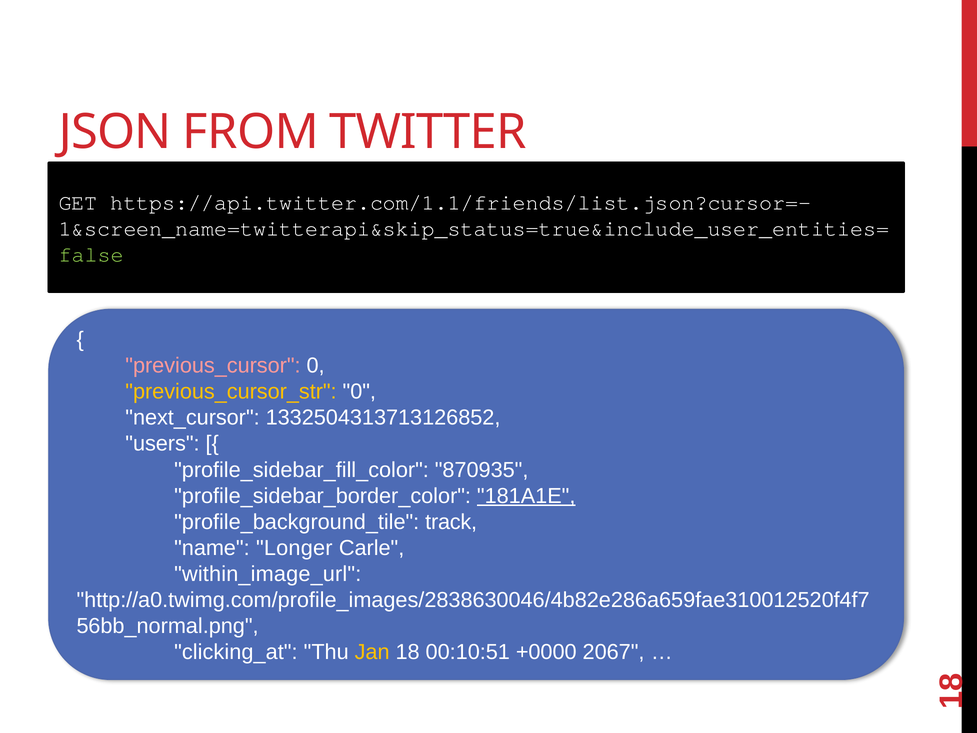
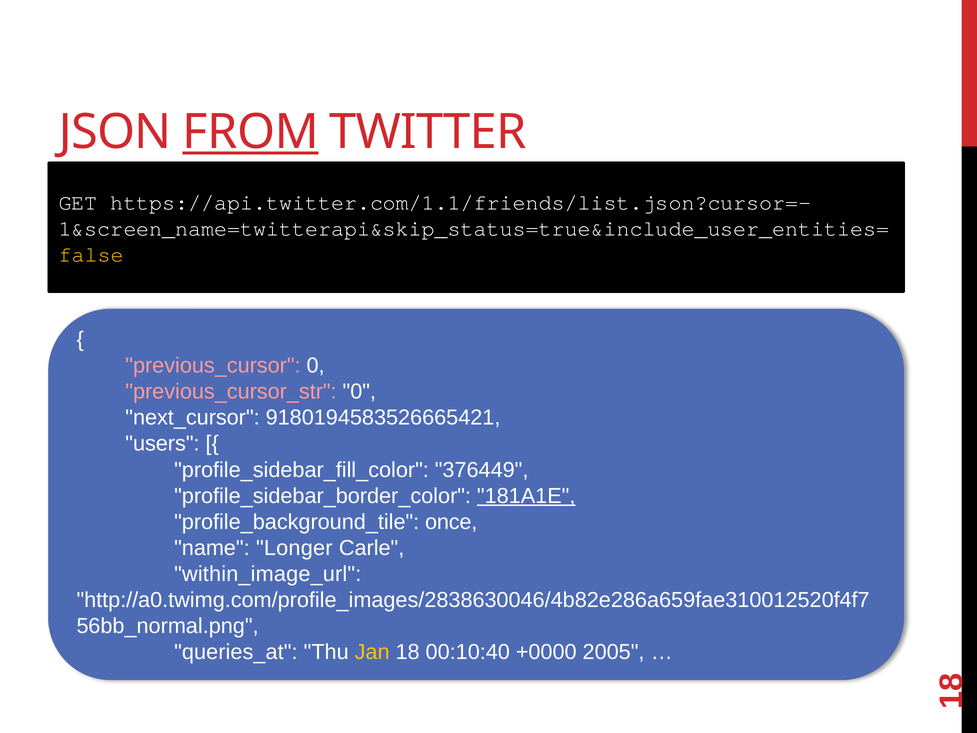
FROM underline: none -> present
false colour: light green -> yellow
previous_cursor_str colour: yellow -> pink
1332504313713126852: 1332504313713126852 -> 9180194583526665421
870935: 870935 -> 376449
track: track -> once
clicking_at: clicking_at -> queries_at
00:10:51: 00:10:51 -> 00:10:40
2067: 2067 -> 2005
